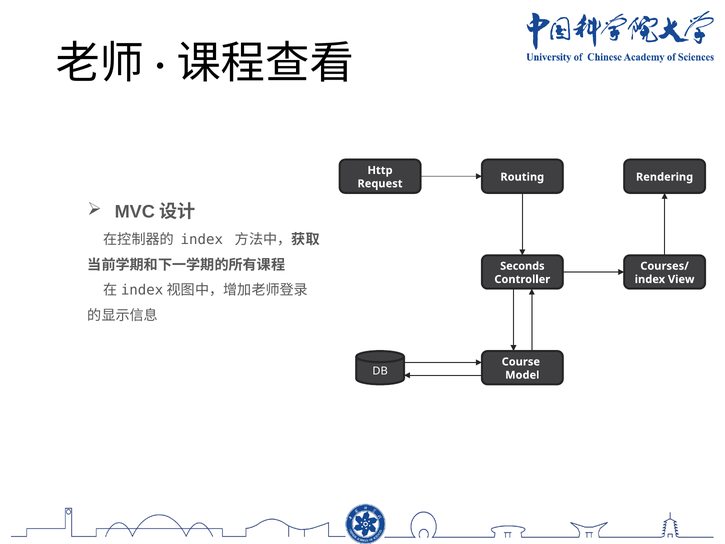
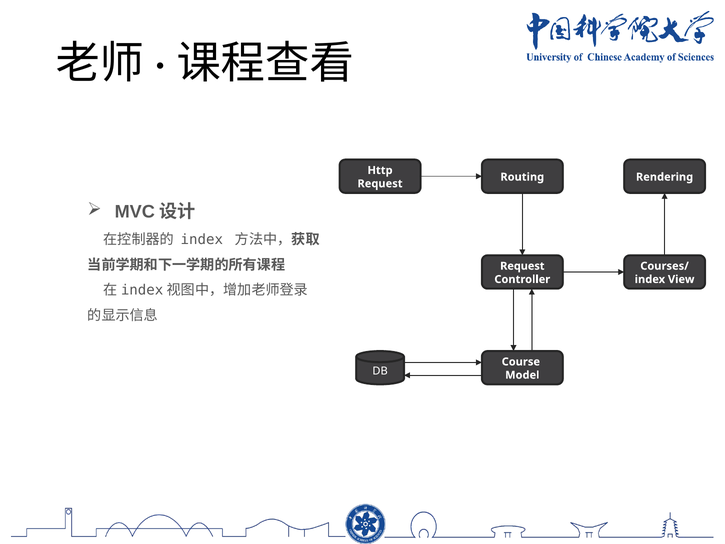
Seconds at (522, 266): Seconds -> Request
